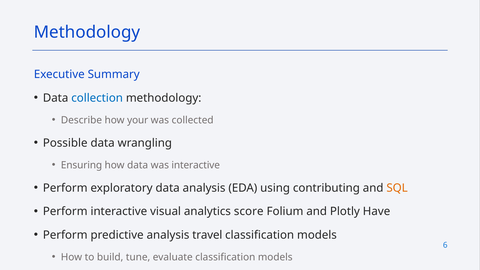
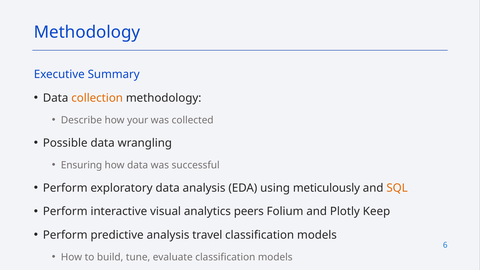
collection colour: blue -> orange
was interactive: interactive -> successful
contributing: contributing -> meticulously
score: score -> peers
Have: Have -> Keep
